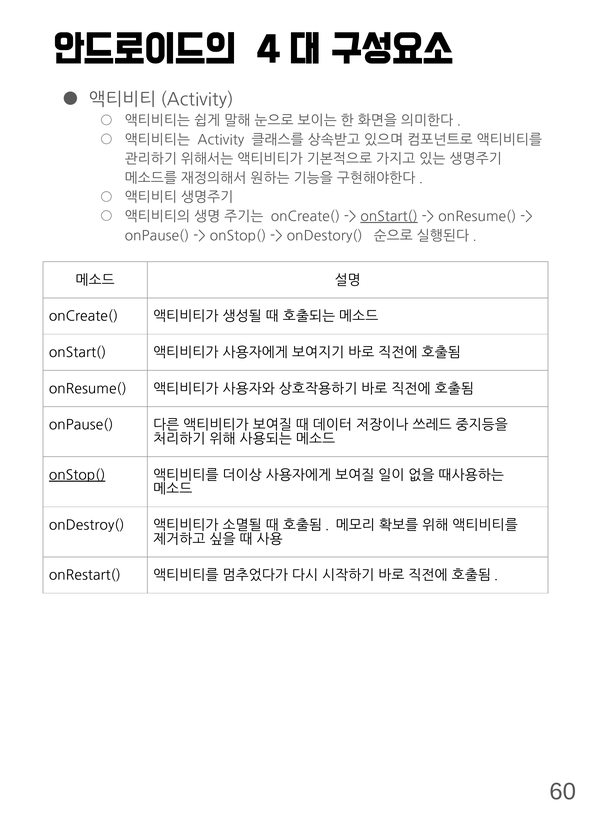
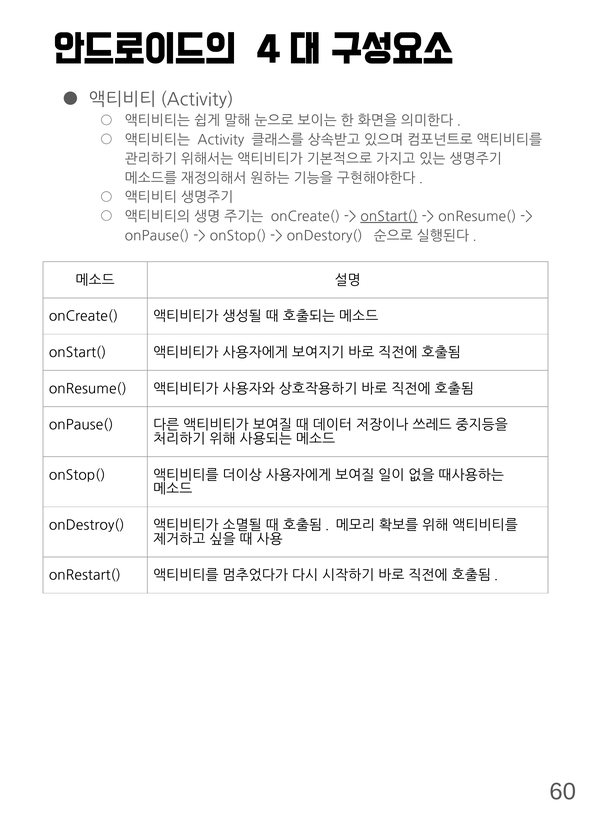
onStop( at (77, 475) underline: present -> none
